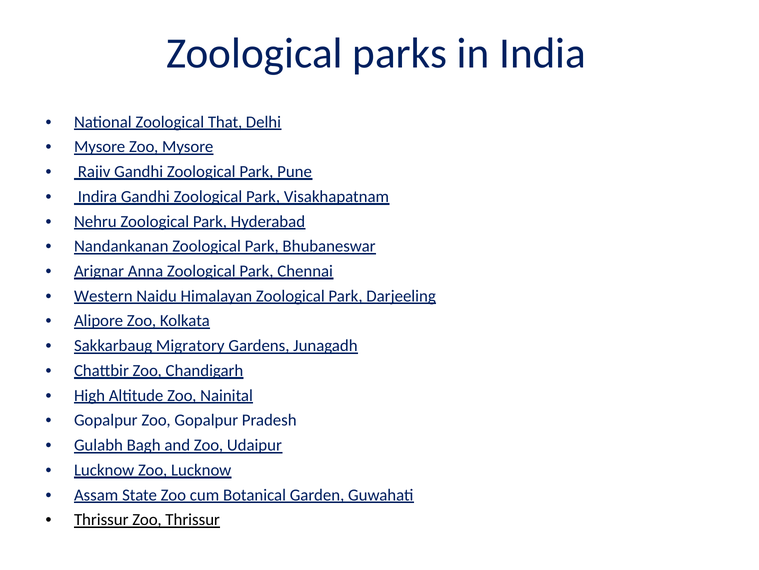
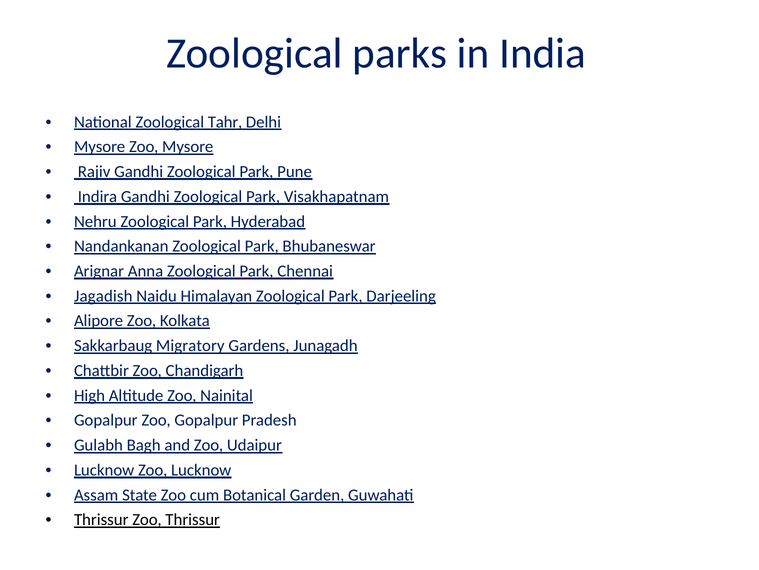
That: That -> Tahr
Western: Western -> Jagadish
